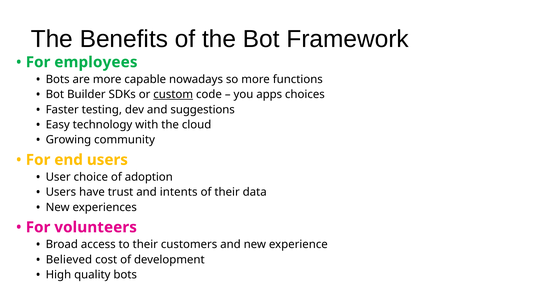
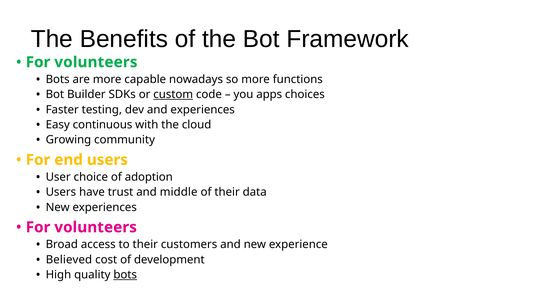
employees at (96, 62): employees -> volunteers
and suggestions: suggestions -> experiences
technology: technology -> continuous
intents: intents -> middle
bots at (125, 275) underline: none -> present
